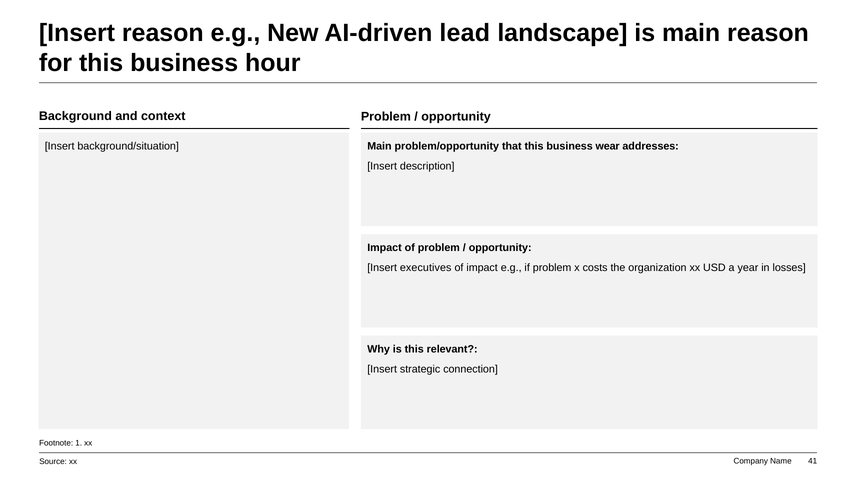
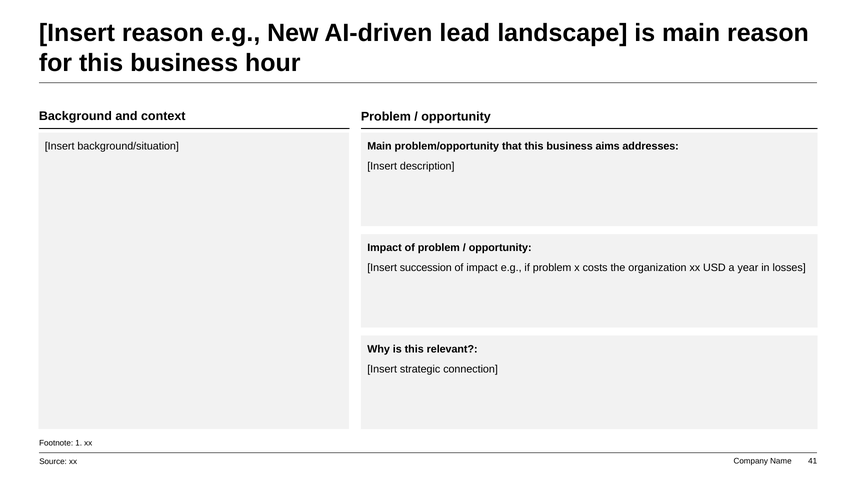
wear: wear -> aims
executives: executives -> succession
